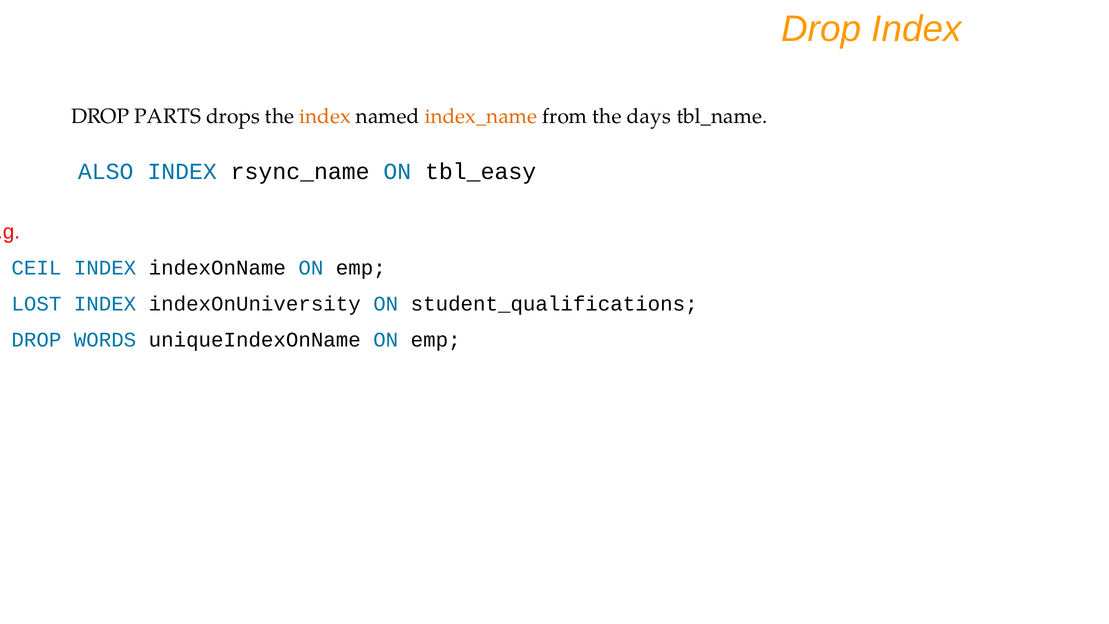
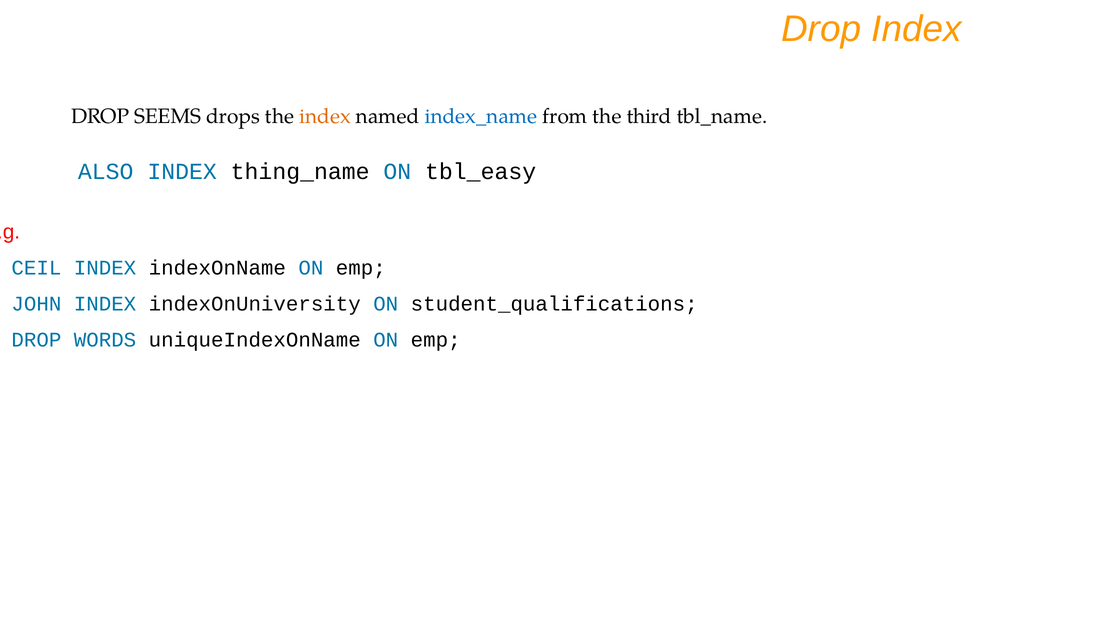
PARTS: PARTS -> SEEMS
index_name colour: orange -> blue
days: days -> third
rsync_name: rsync_name -> thing_name
LOST: LOST -> JOHN
